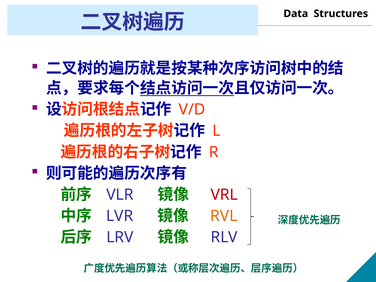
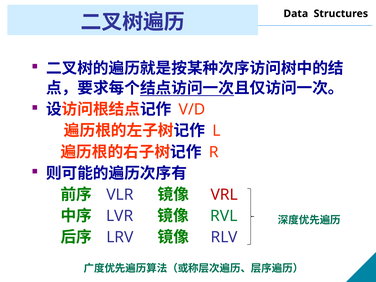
RVL colour: orange -> green
